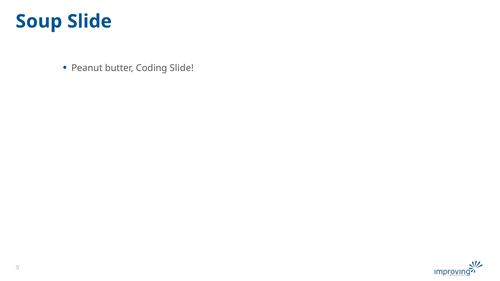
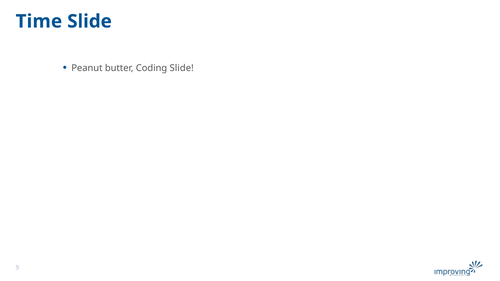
Soup: Soup -> Time
